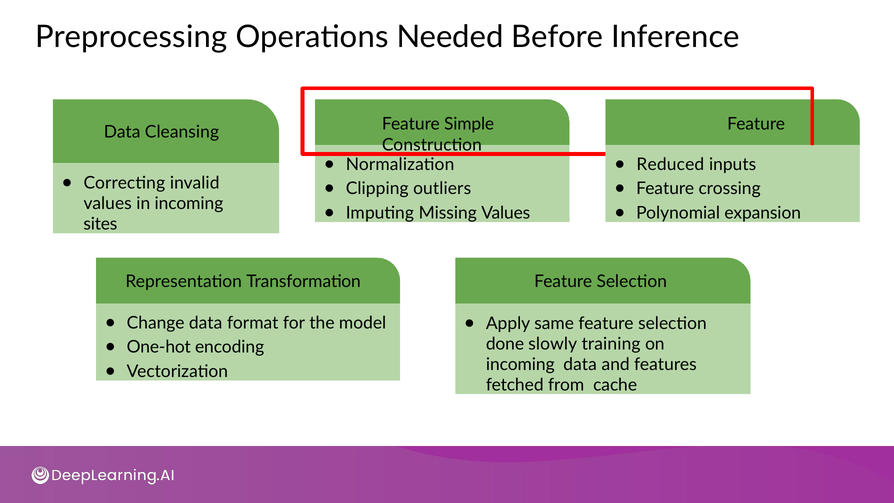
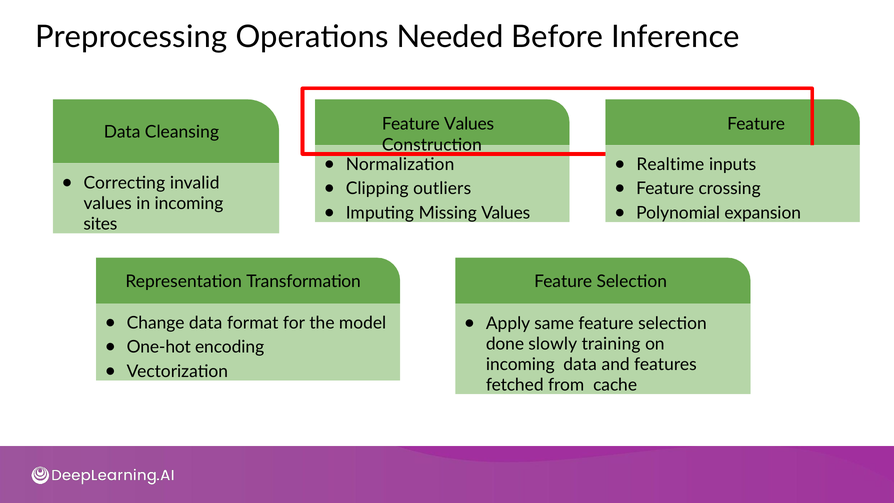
Feature Simple: Simple -> Values
Reduced: Reduced -> Realtime
